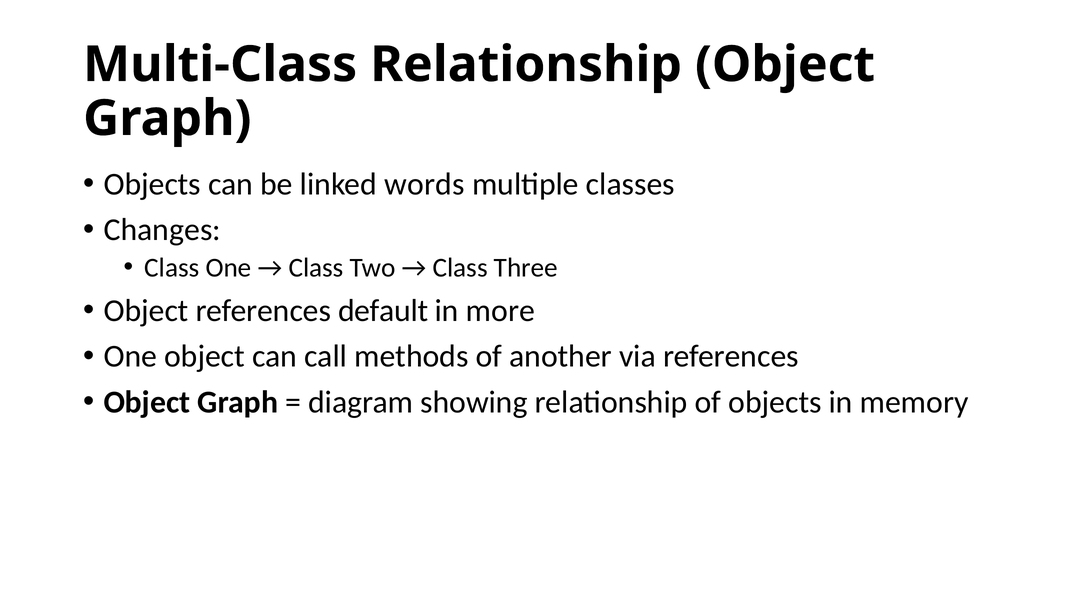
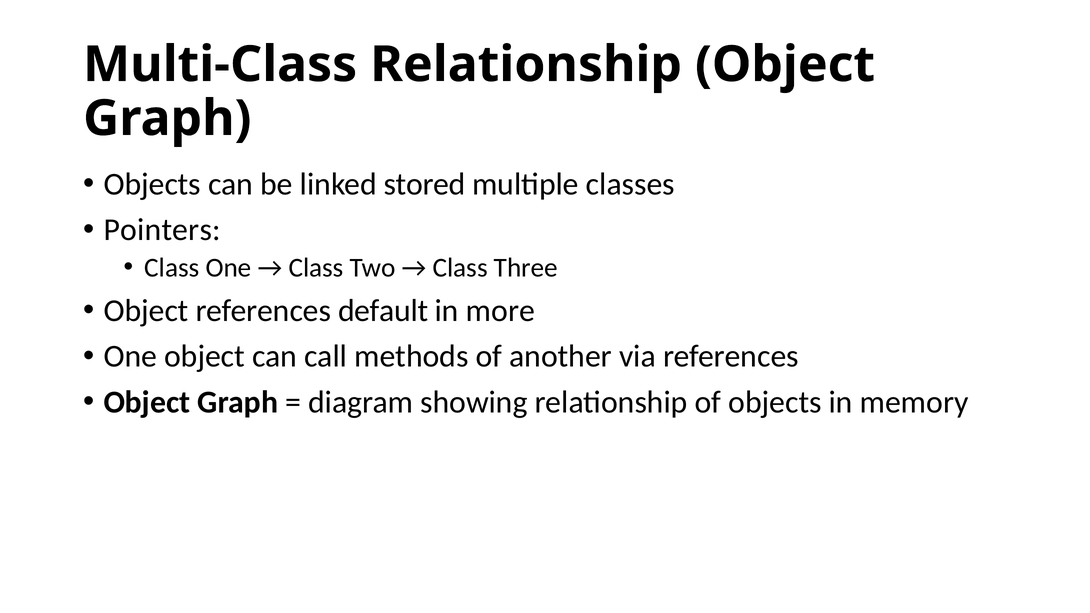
words: words -> stored
Changes: Changes -> Pointers
